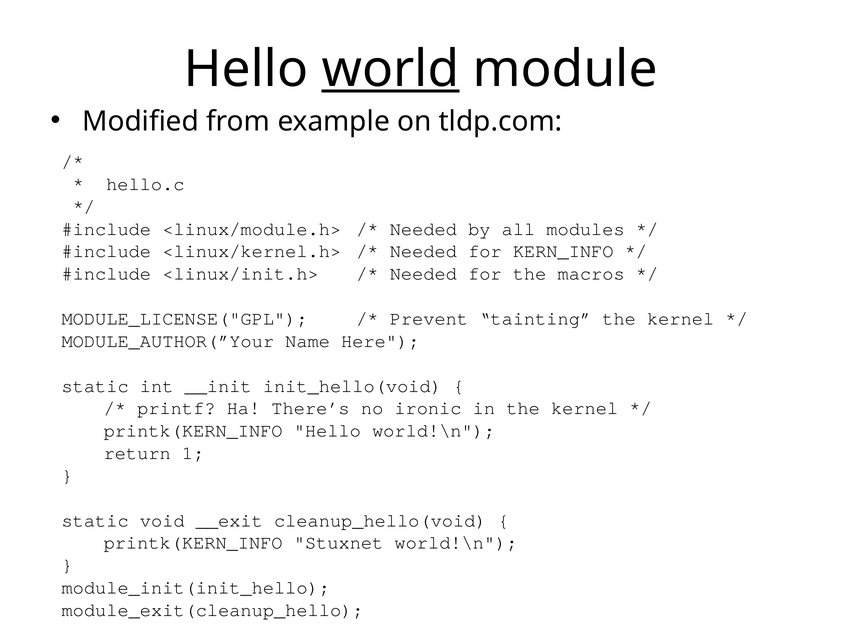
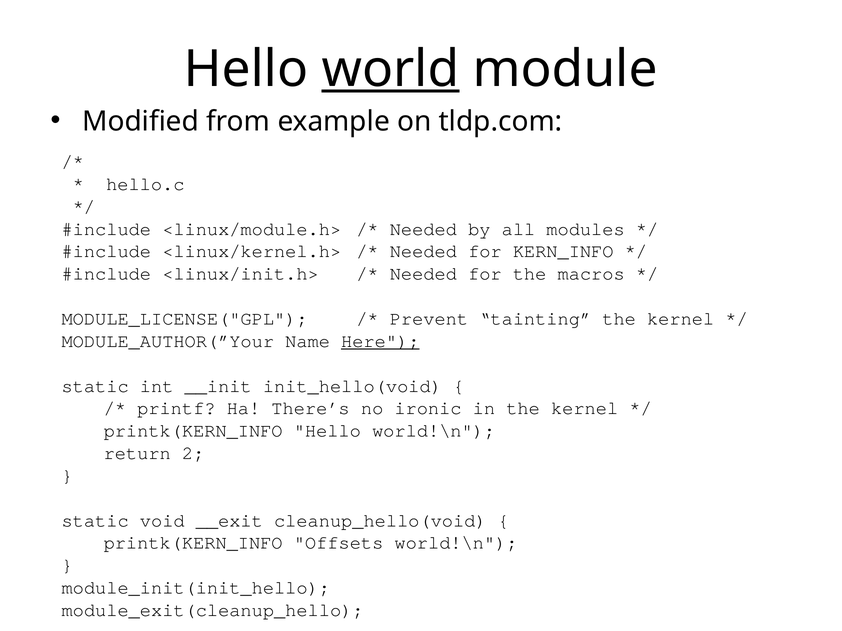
Here underline: none -> present
1: 1 -> 2
Stuxnet: Stuxnet -> Offsets
